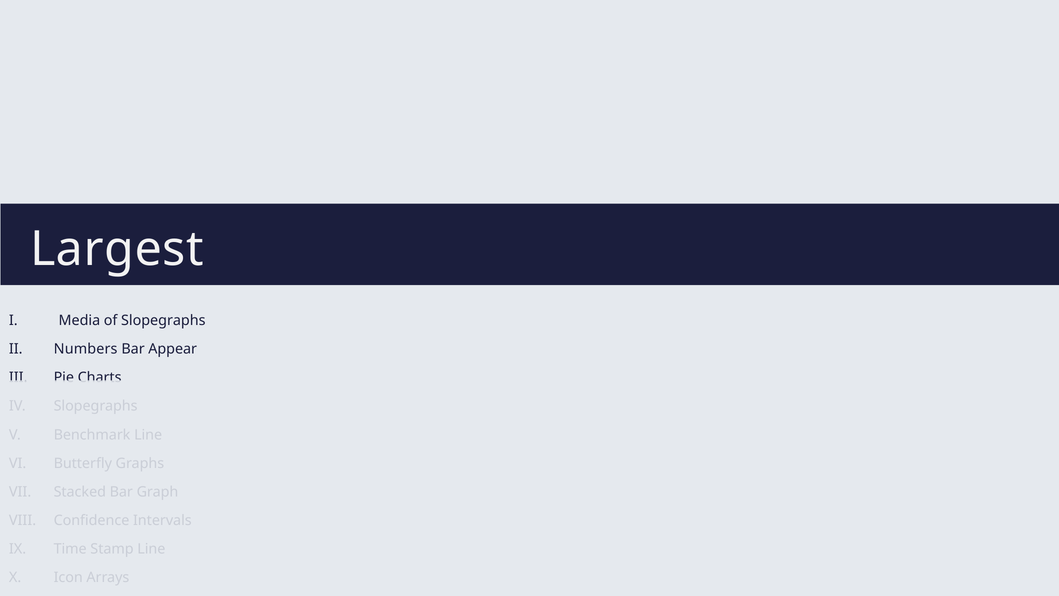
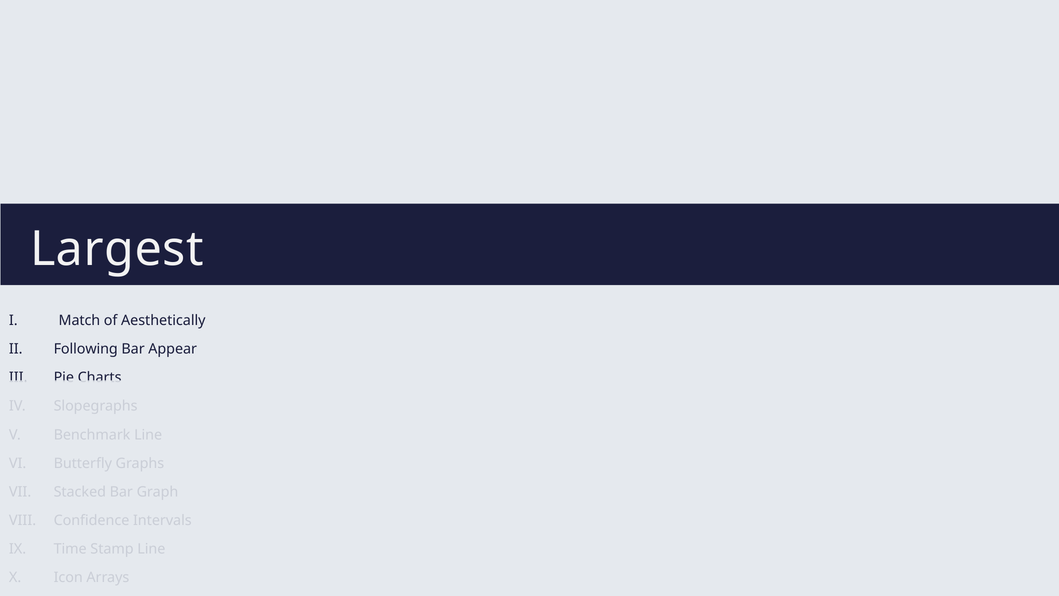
Media: Media -> Match
of Slopegraphs: Slopegraphs -> Aesthetically
Numbers: Numbers -> Following
